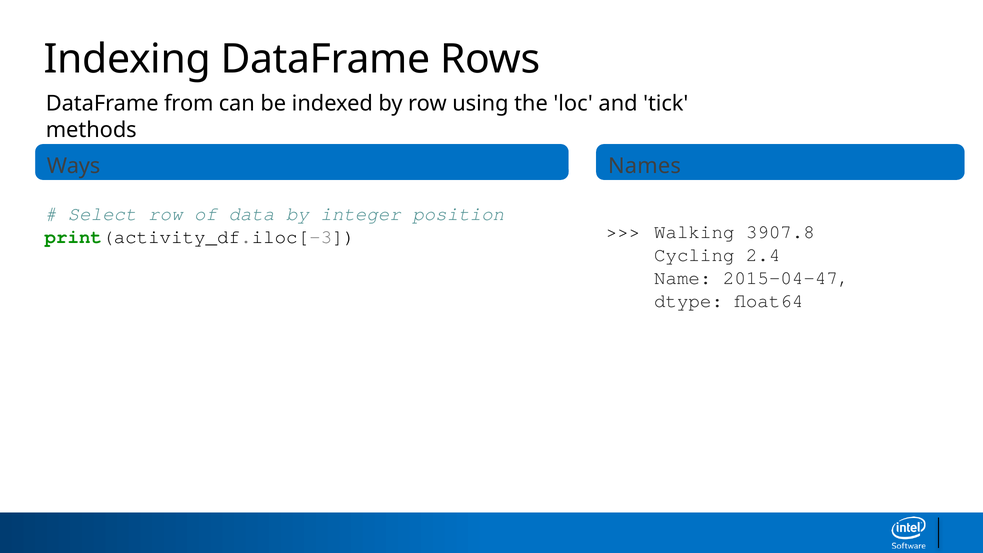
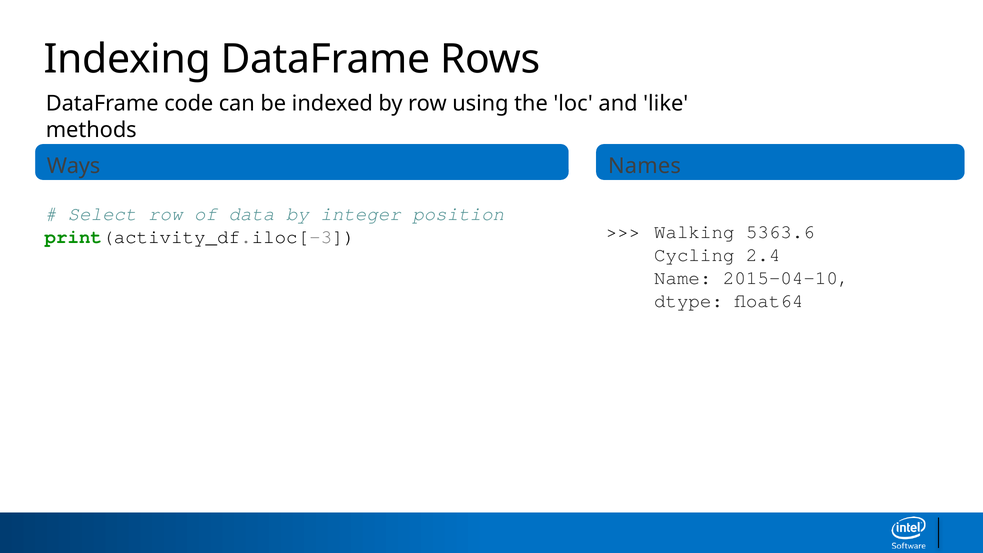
from: from -> code
tick: tick -> like
3907.8: 3907.8 -> 5363.6
2015-04-47: 2015-04-47 -> 2015-04-10
